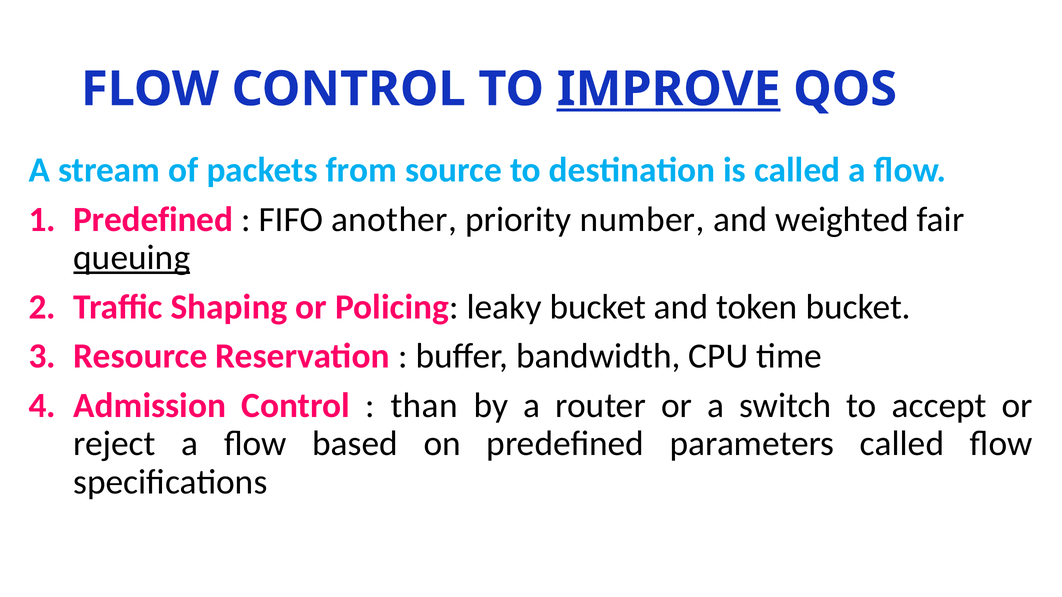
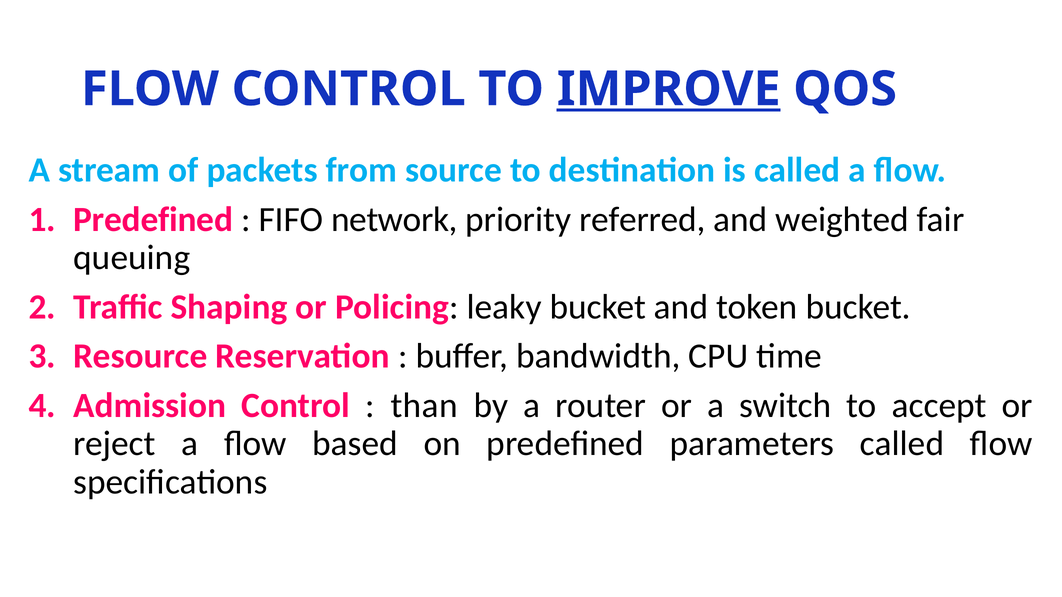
another: another -> network
number: number -> referred
queuing underline: present -> none
